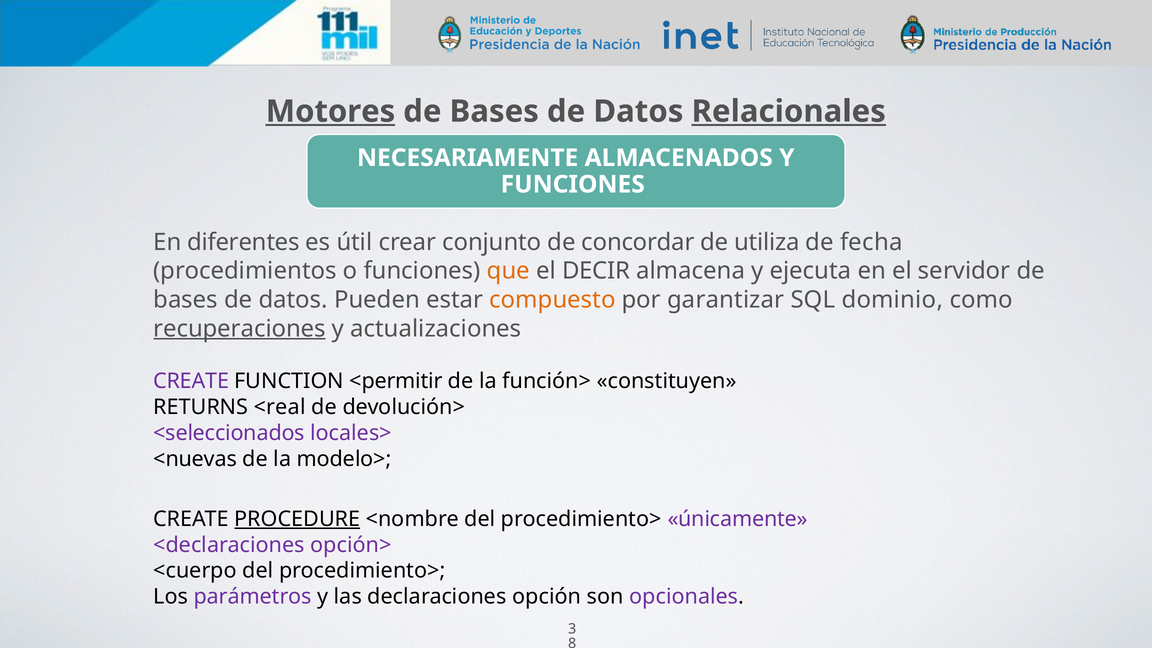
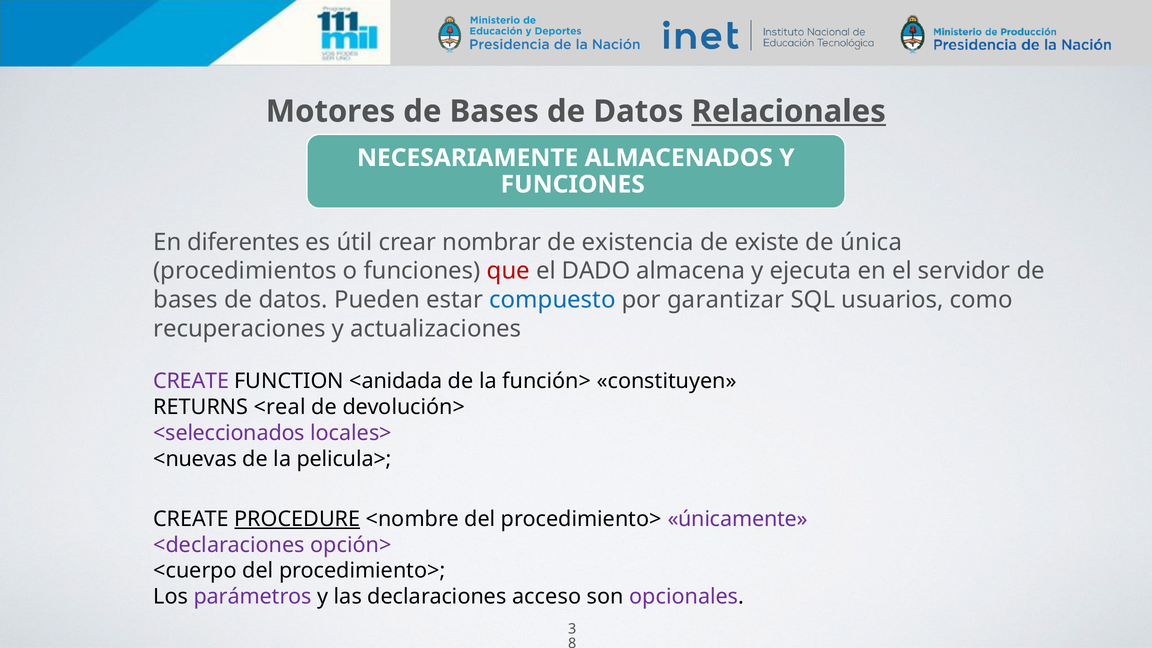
Motores underline: present -> none
conjunto: conjunto -> nombrar
concordar: concordar -> existencia
utiliza: utiliza -> existe
fecha: fecha -> única
que colour: orange -> red
DECIR: DECIR -> DADO
compuesto colour: orange -> blue
dominio: dominio -> usuarios
recuperaciones underline: present -> none
<permitir: <permitir -> <anidada
modelo>: modelo> -> pelicula>
opción: opción -> acceso
